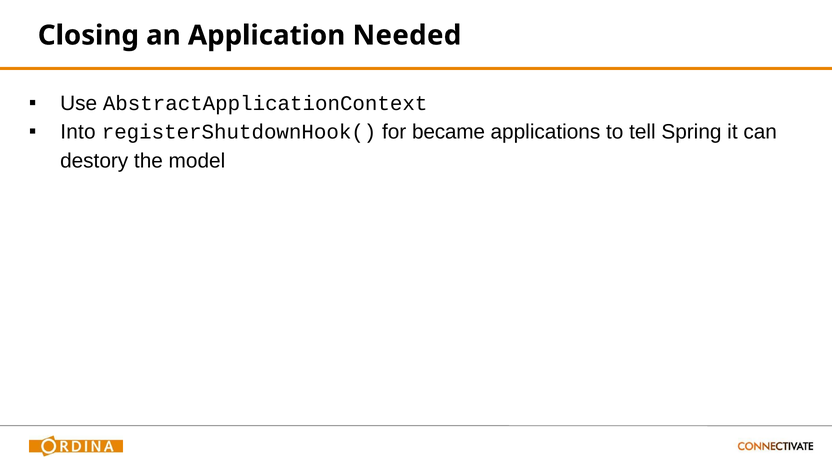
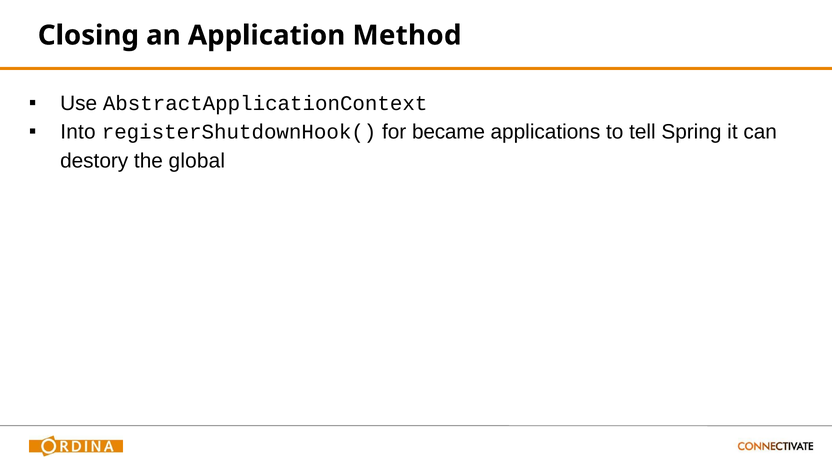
Needed: Needed -> Method
model: model -> global
